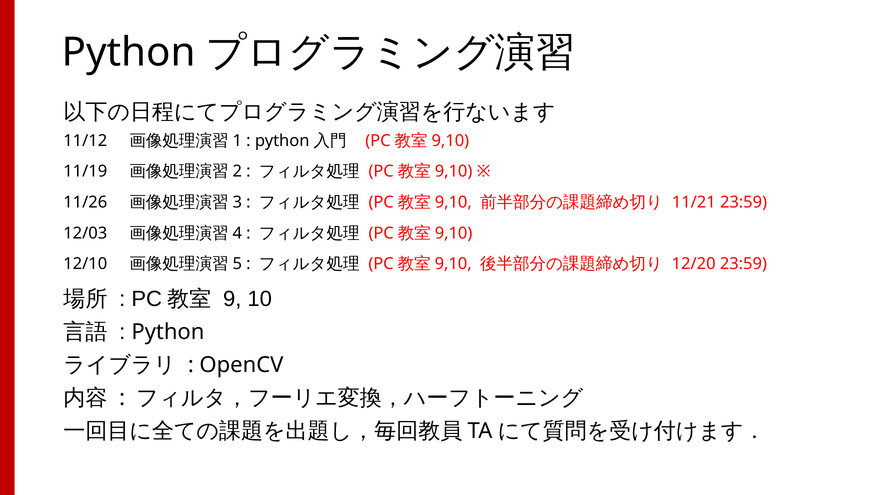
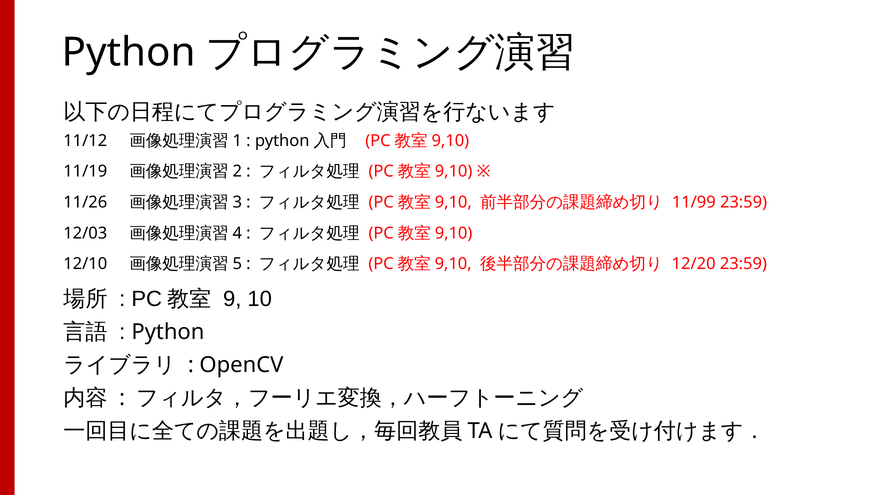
11/21: 11/21 -> 11/99
